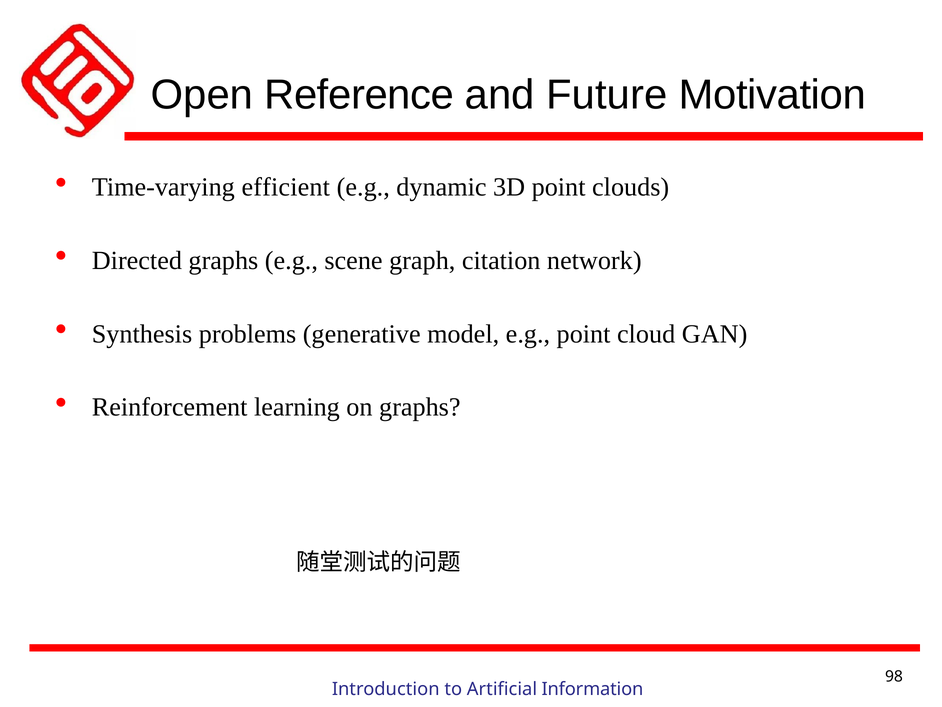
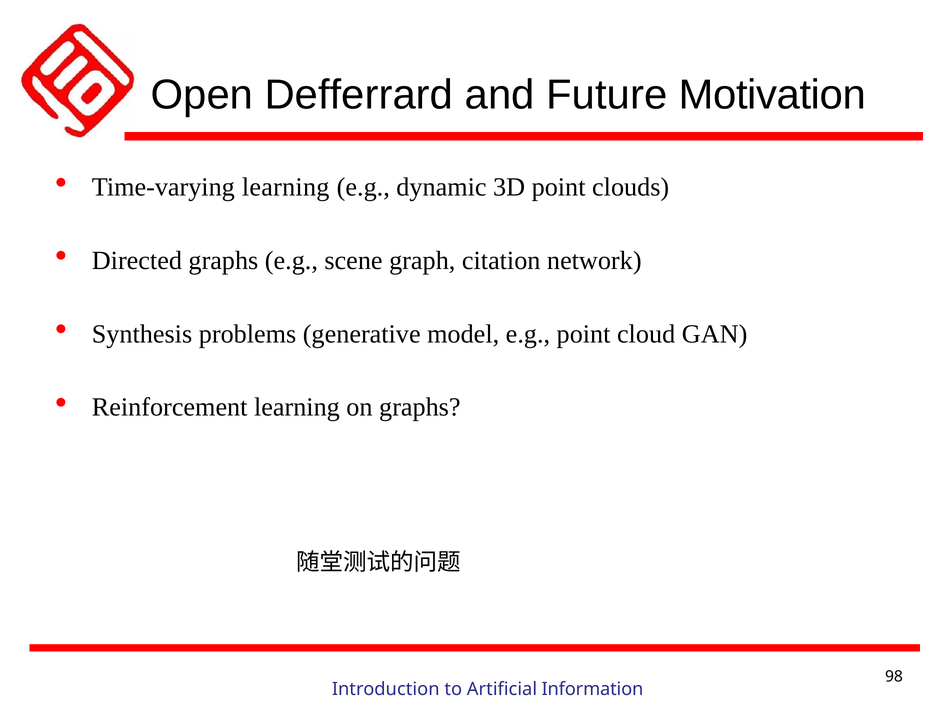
Reference: Reference -> Defferrard
Time-varying efficient: efficient -> learning
